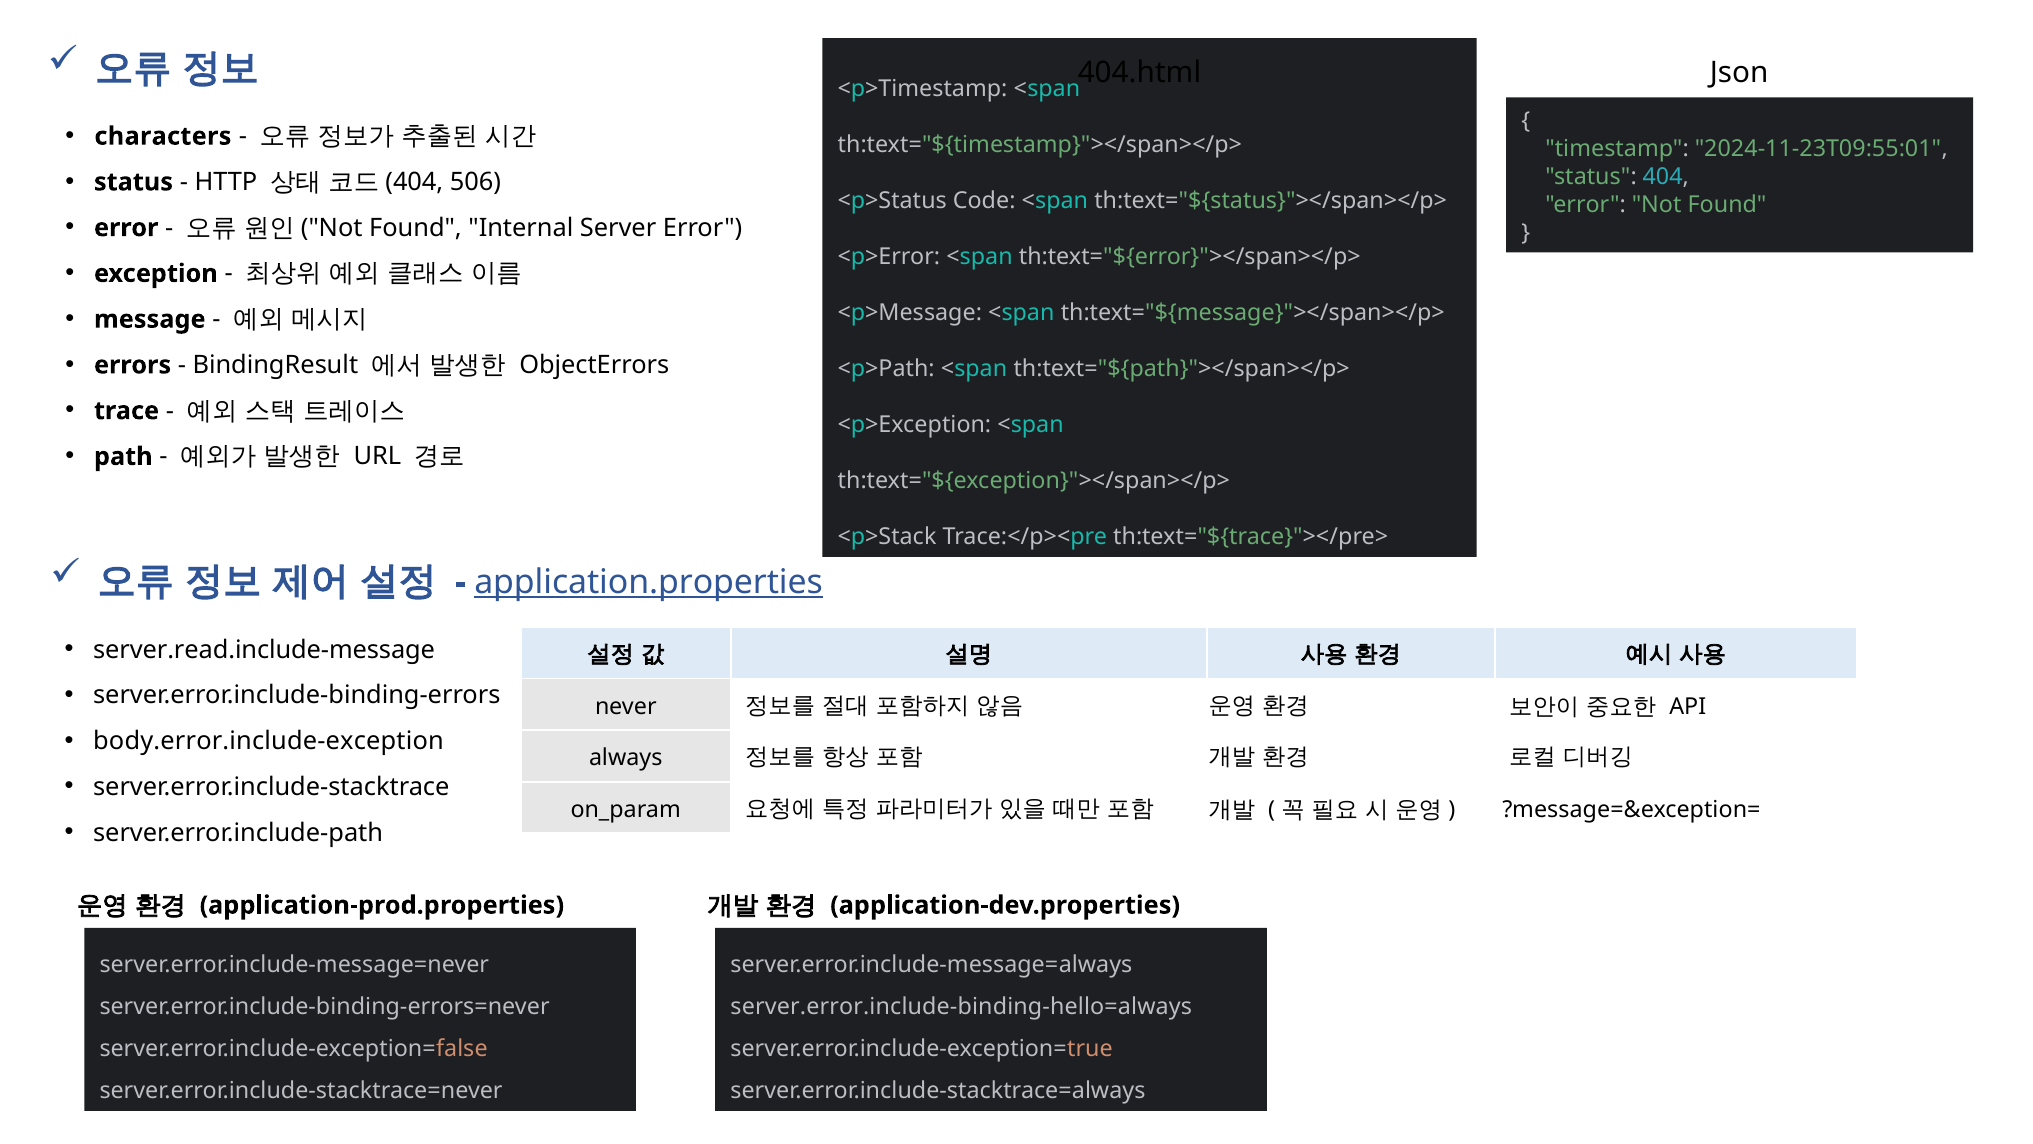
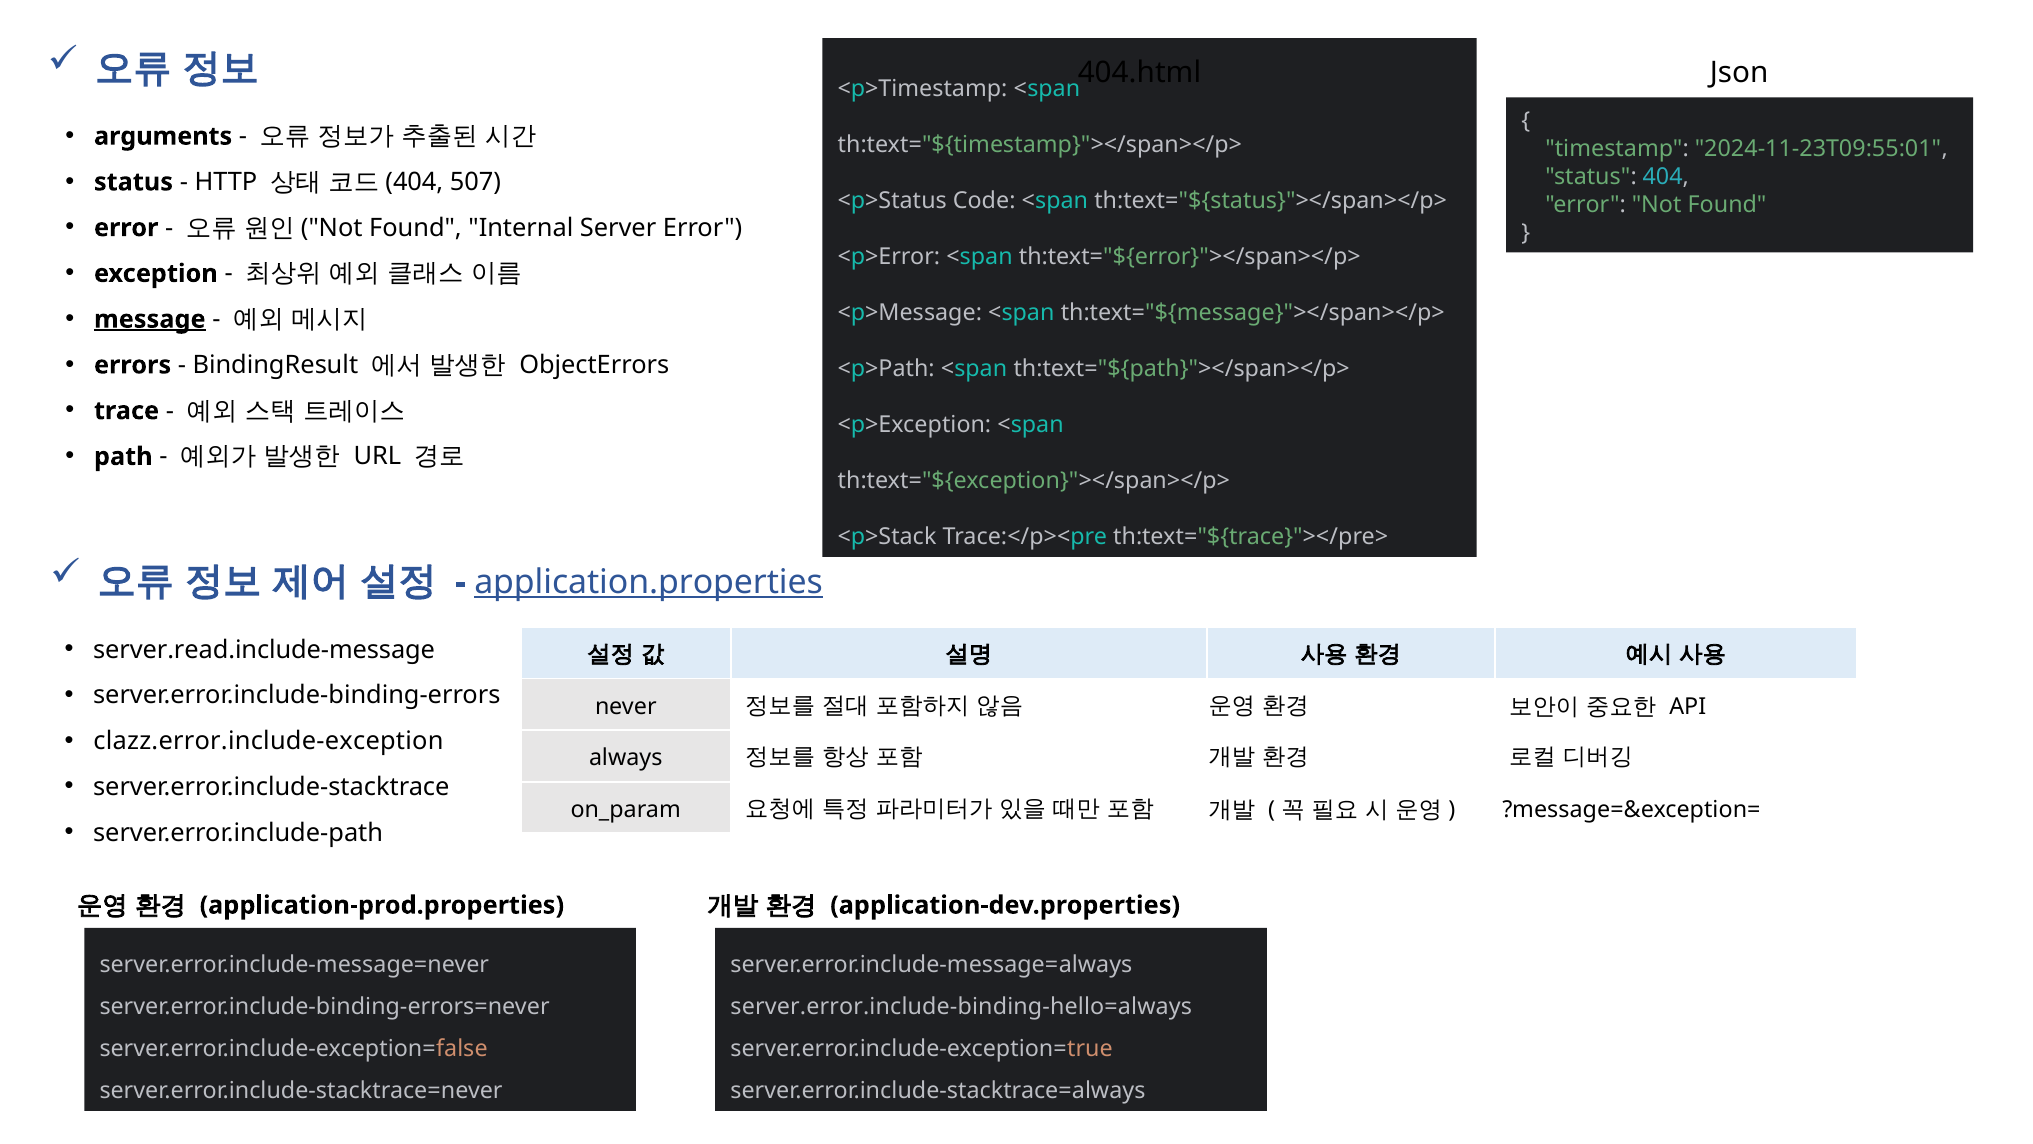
characters: characters -> arguments
506: 506 -> 507
message underline: none -> present
body.error.include-exception: body.error.include-exception -> clazz.error.include-exception
